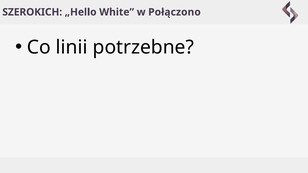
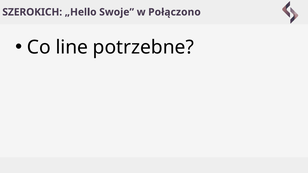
White: White -> Swoje
linii: linii -> line
